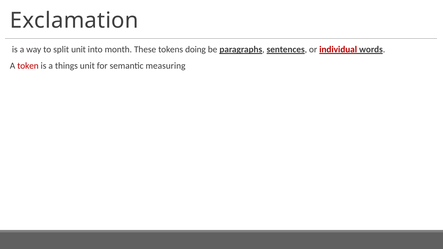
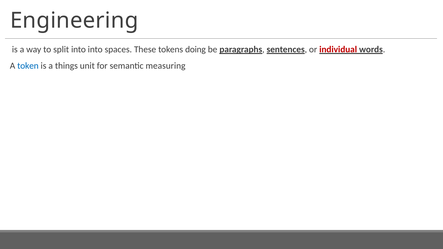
Exclamation: Exclamation -> Engineering
split unit: unit -> into
month: month -> spaces
token colour: red -> blue
